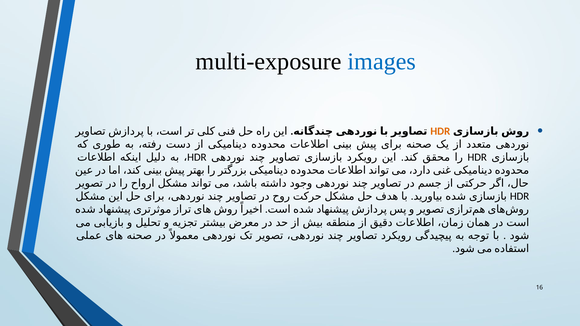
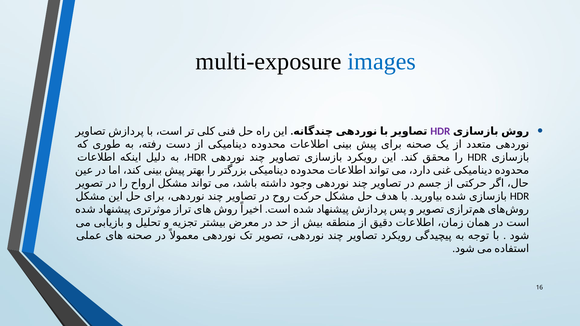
HDR at (440, 131) colour: orange -> purple
